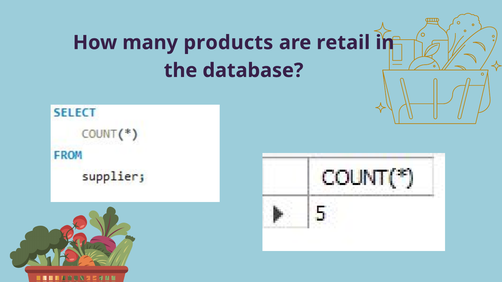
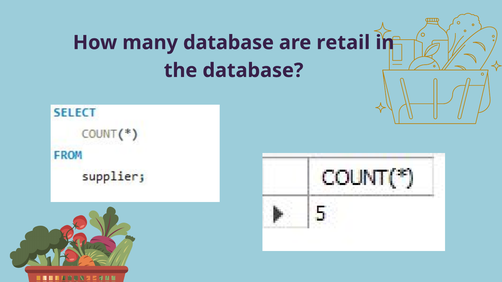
many products: products -> database
